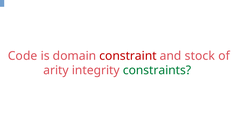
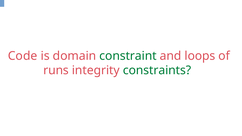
constraint colour: red -> green
stock: stock -> loops
arity: arity -> runs
